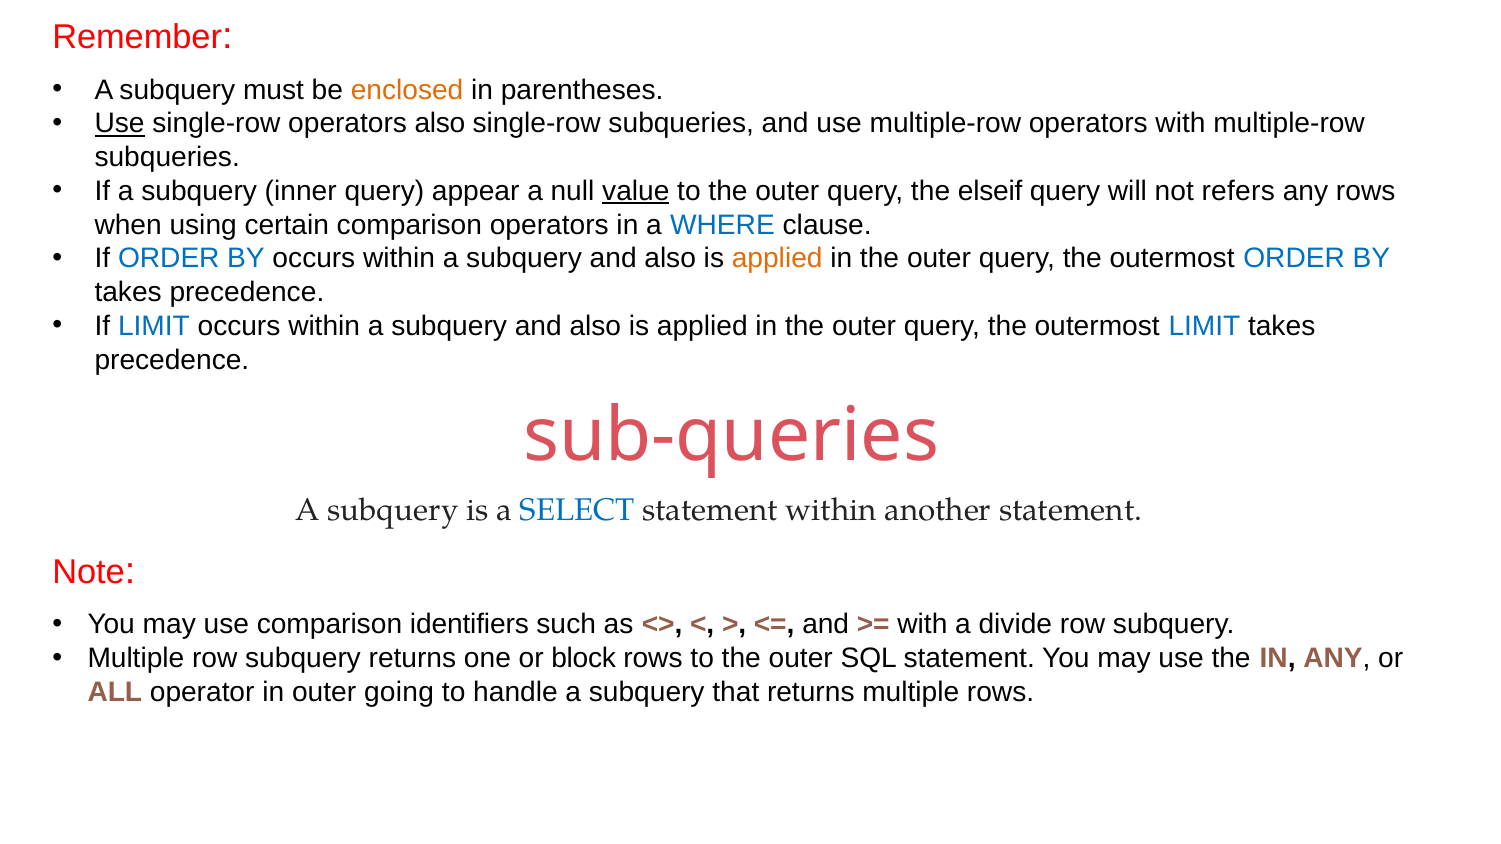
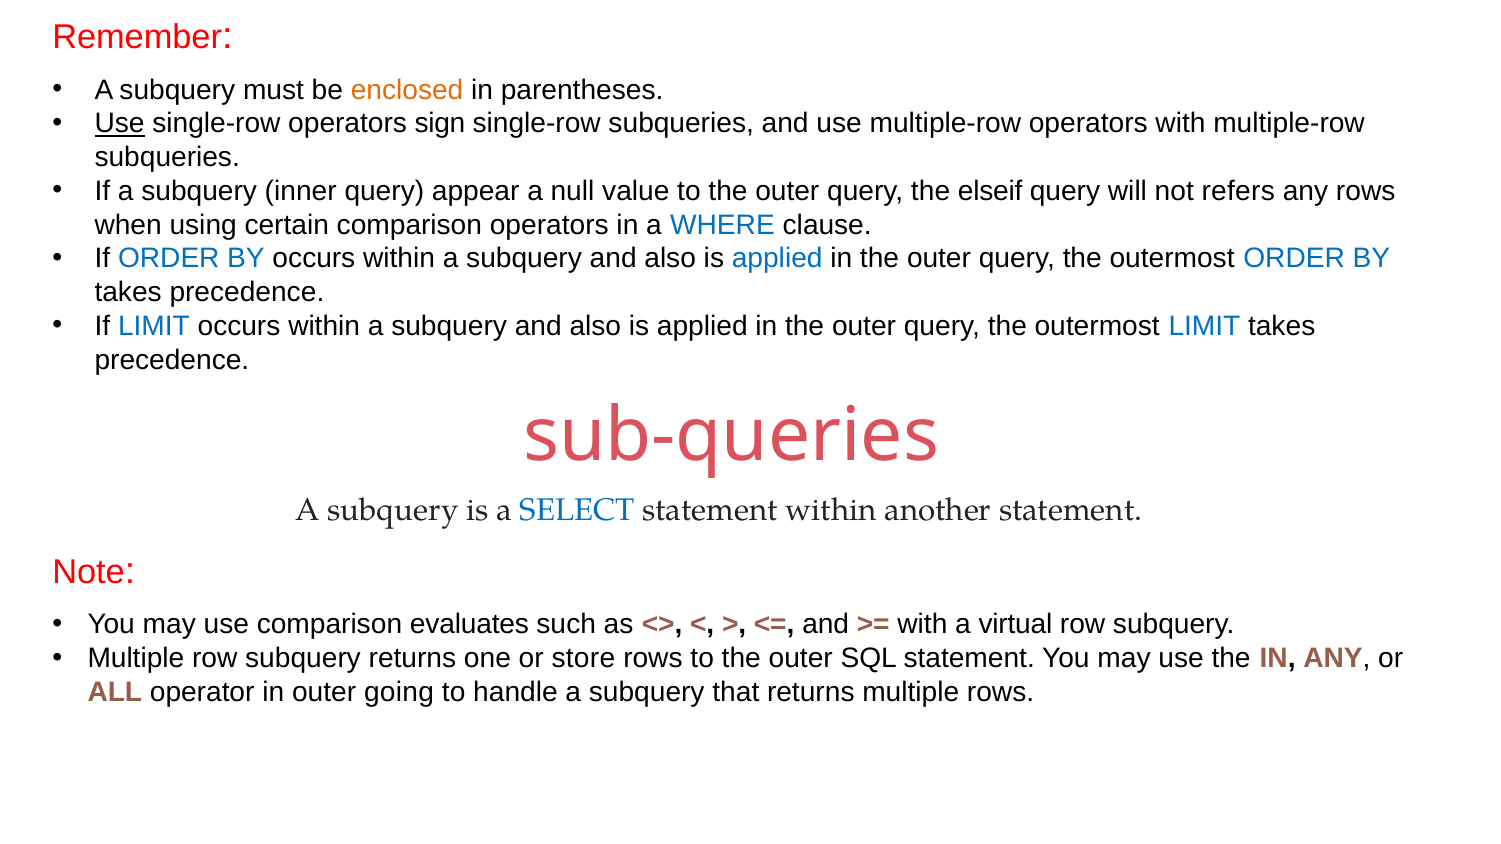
operators also: also -> sign
value underline: present -> none
applied at (777, 259) colour: orange -> blue
identifiers: identifiers -> evaluates
divide: divide -> virtual
block: block -> store
